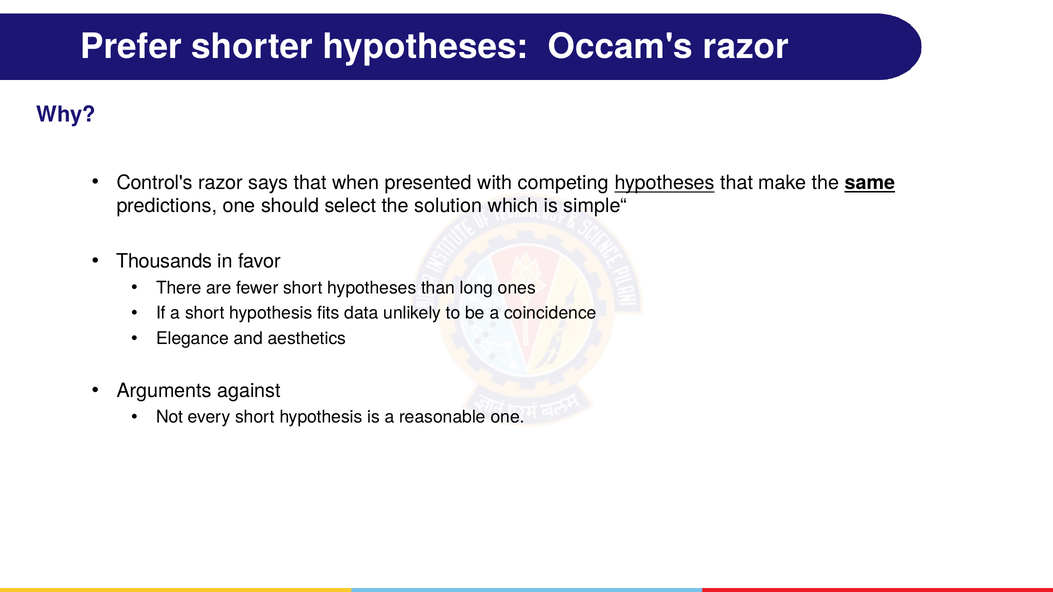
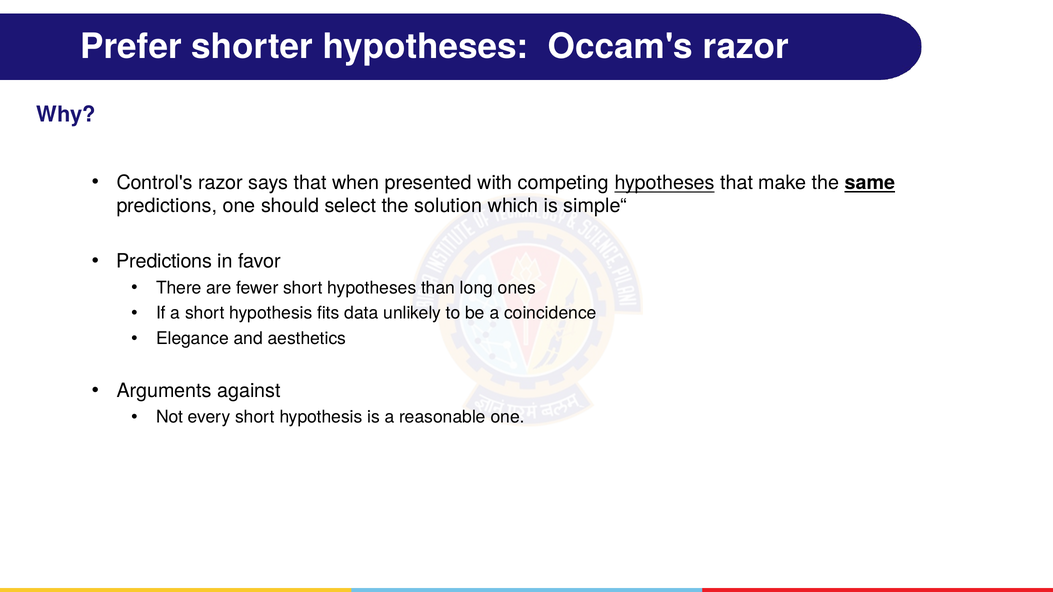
Thousands at (164, 261): Thousands -> Predictions
